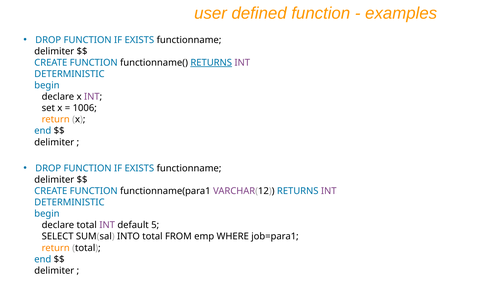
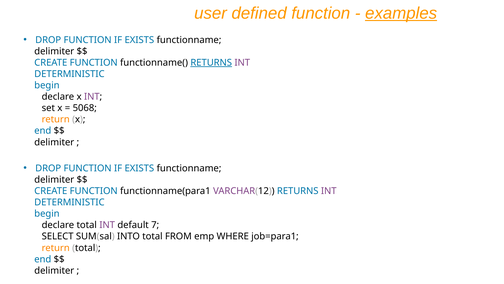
examples underline: none -> present
1006: 1006 -> 5068
5: 5 -> 7
